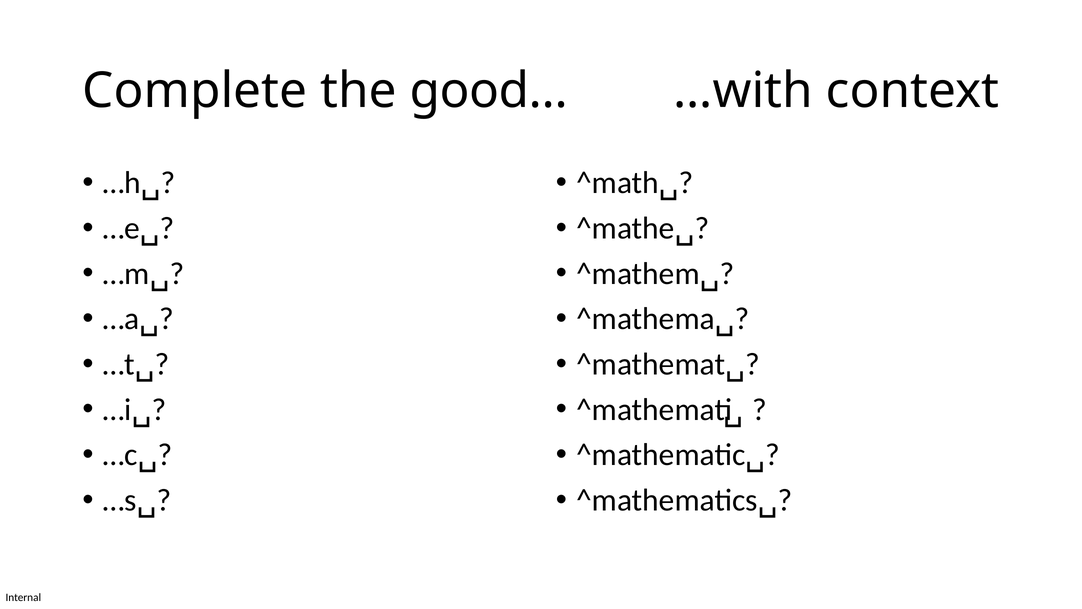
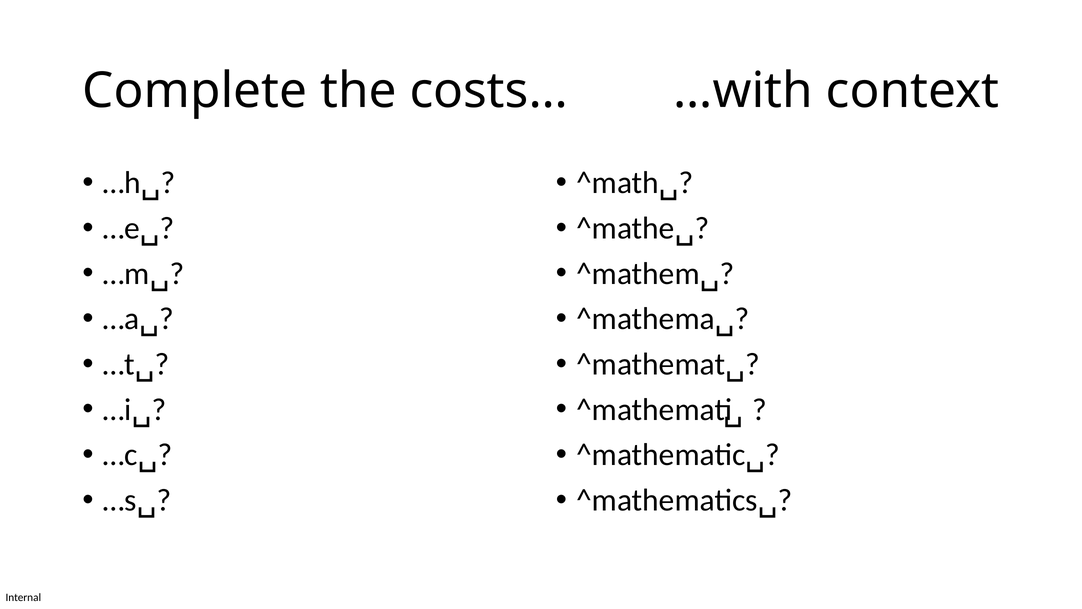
good…: good… -> costs…
